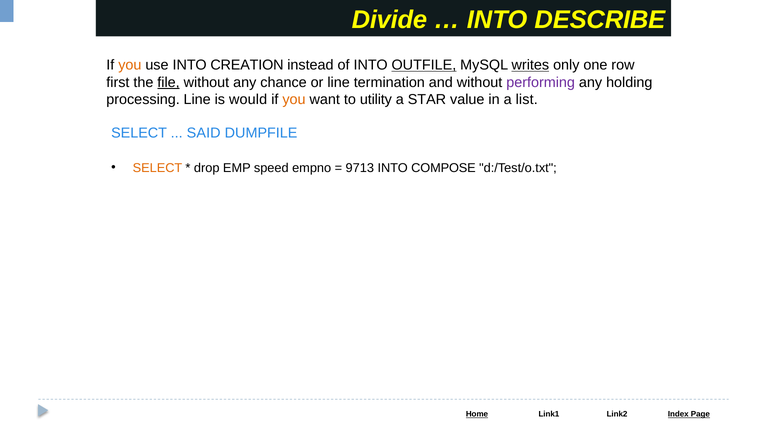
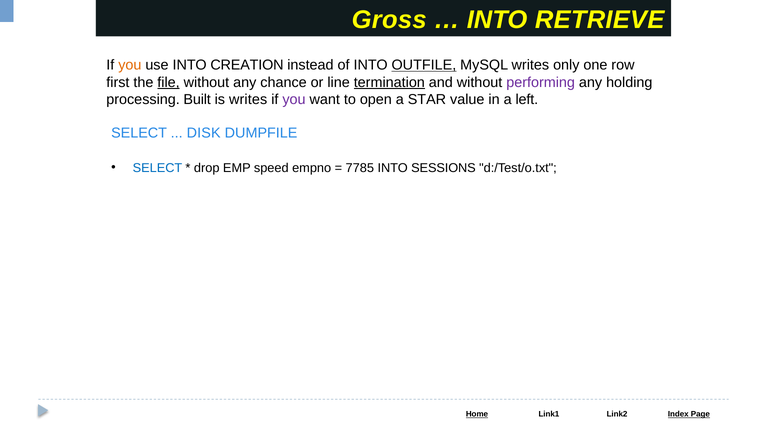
Divide: Divide -> Gross
DESCRIBE: DESCRIBE -> RETRIEVE
writes at (530, 65) underline: present -> none
termination underline: none -> present
processing Line: Line -> Built
is would: would -> writes
you at (294, 100) colour: orange -> purple
utility: utility -> open
list: list -> left
SAID: SAID -> DISK
SELECT at (157, 168) colour: orange -> blue
9713: 9713 -> 7785
COMPOSE: COMPOSE -> SESSIONS
